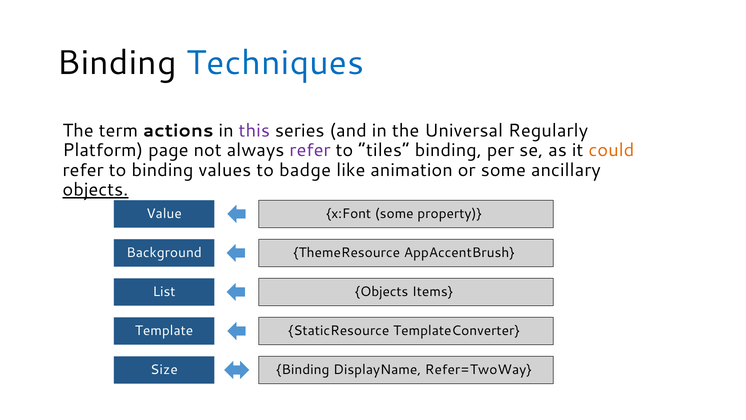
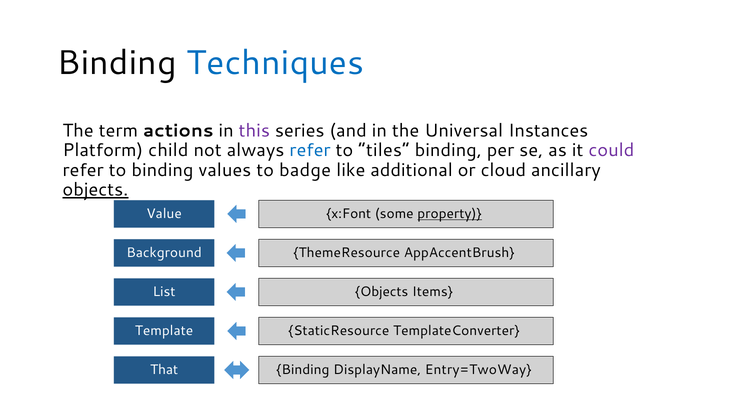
Regularly: Regularly -> Instances
page: page -> child
refer at (310, 150) colour: purple -> blue
could colour: orange -> purple
animation: animation -> additional
or some: some -> cloud
property underline: none -> present
Size: Size -> That
Refer=TwoWay: Refer=TwoWay -> Entry=TwoWay
